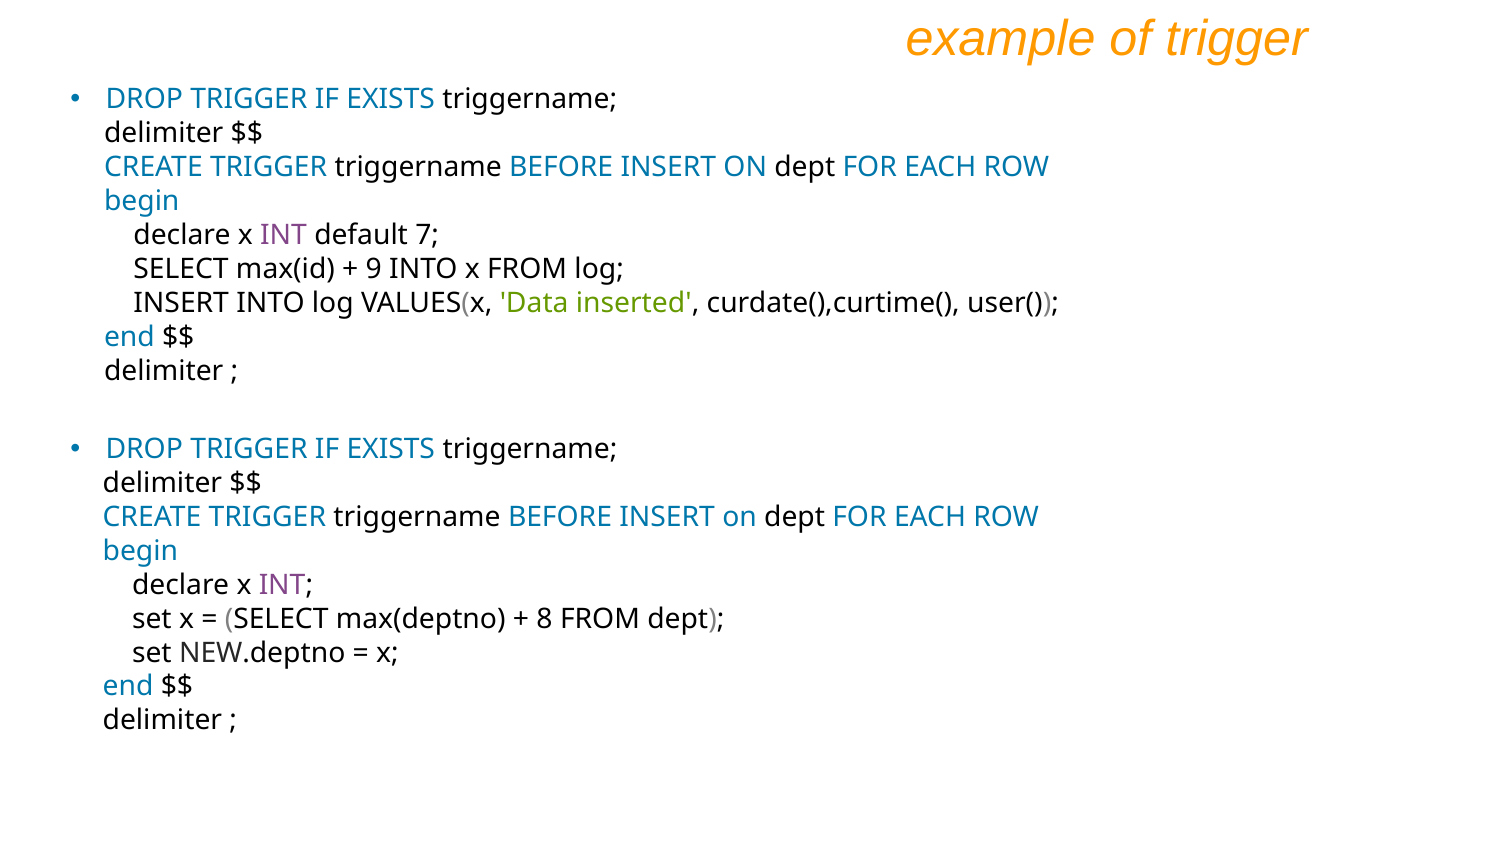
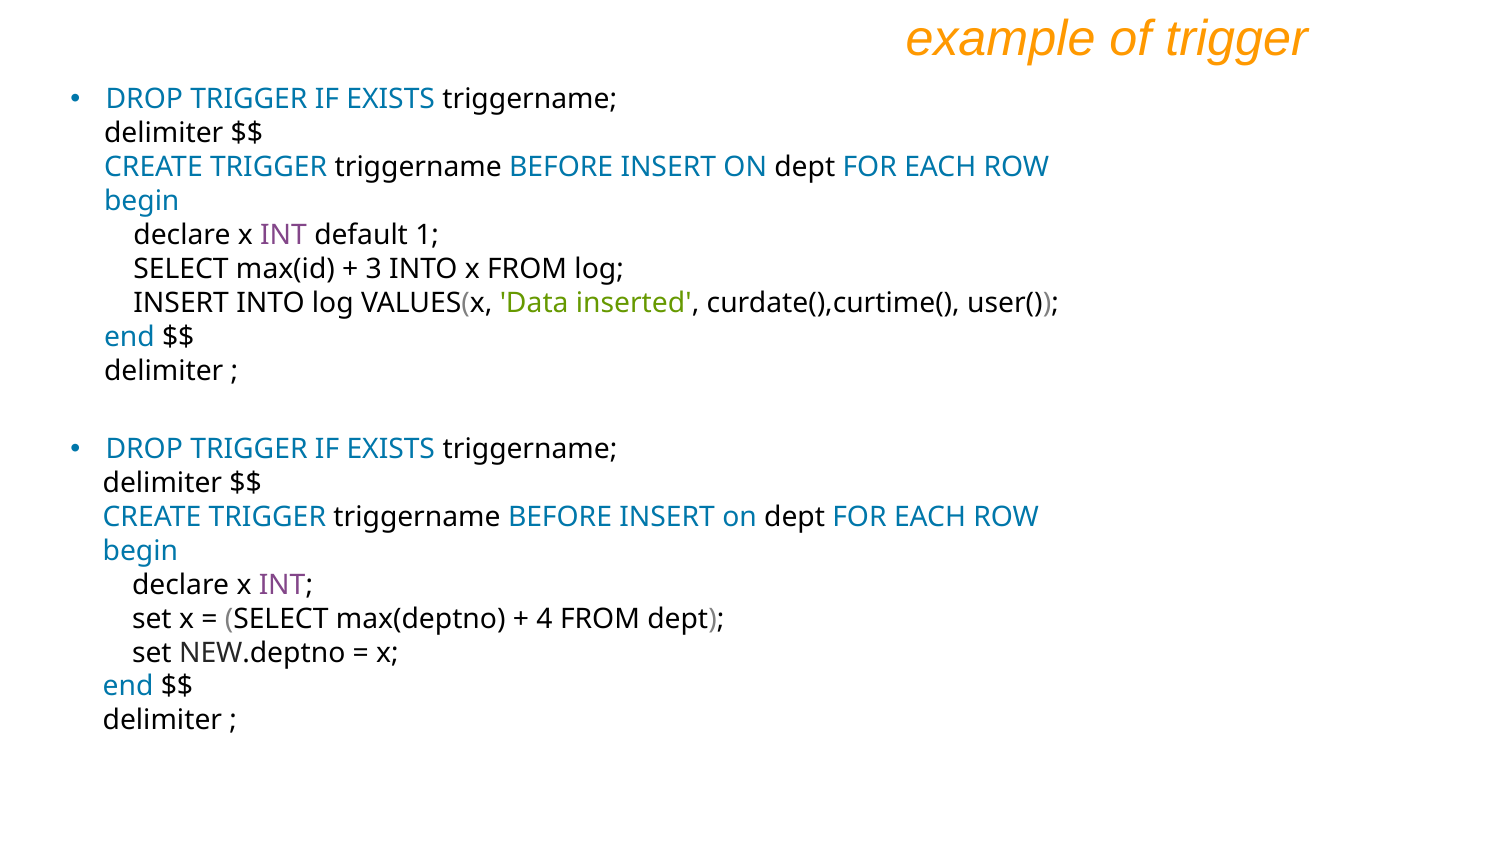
7: 7 -> 1
9: 9 -> 3
8: 8 -> 4
